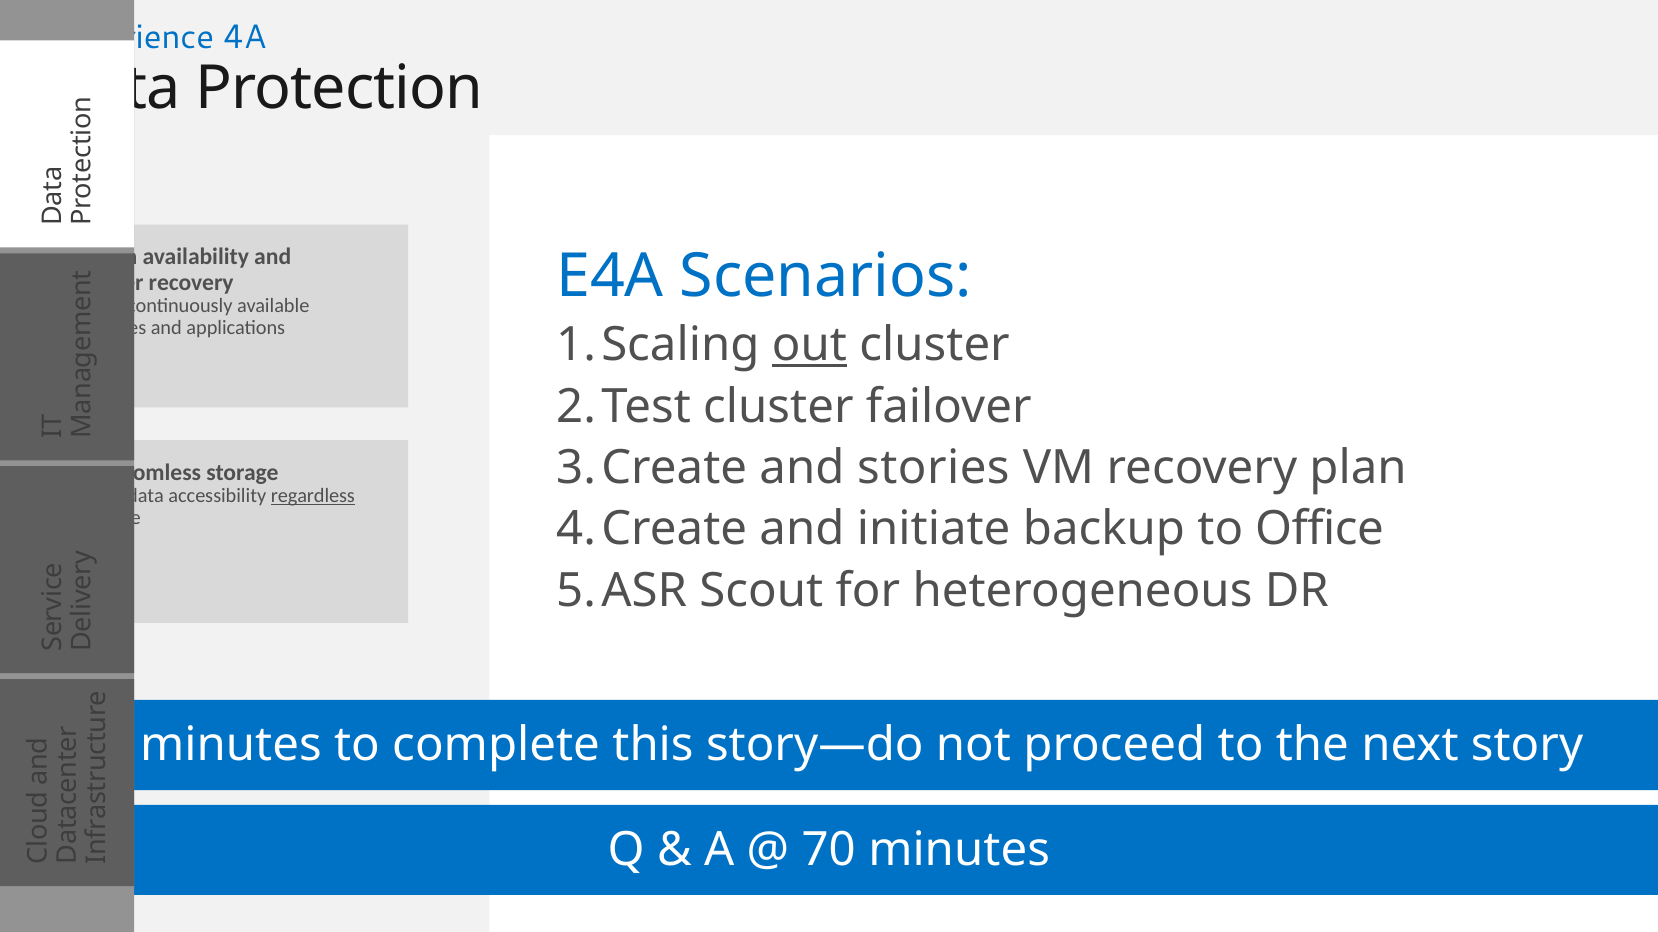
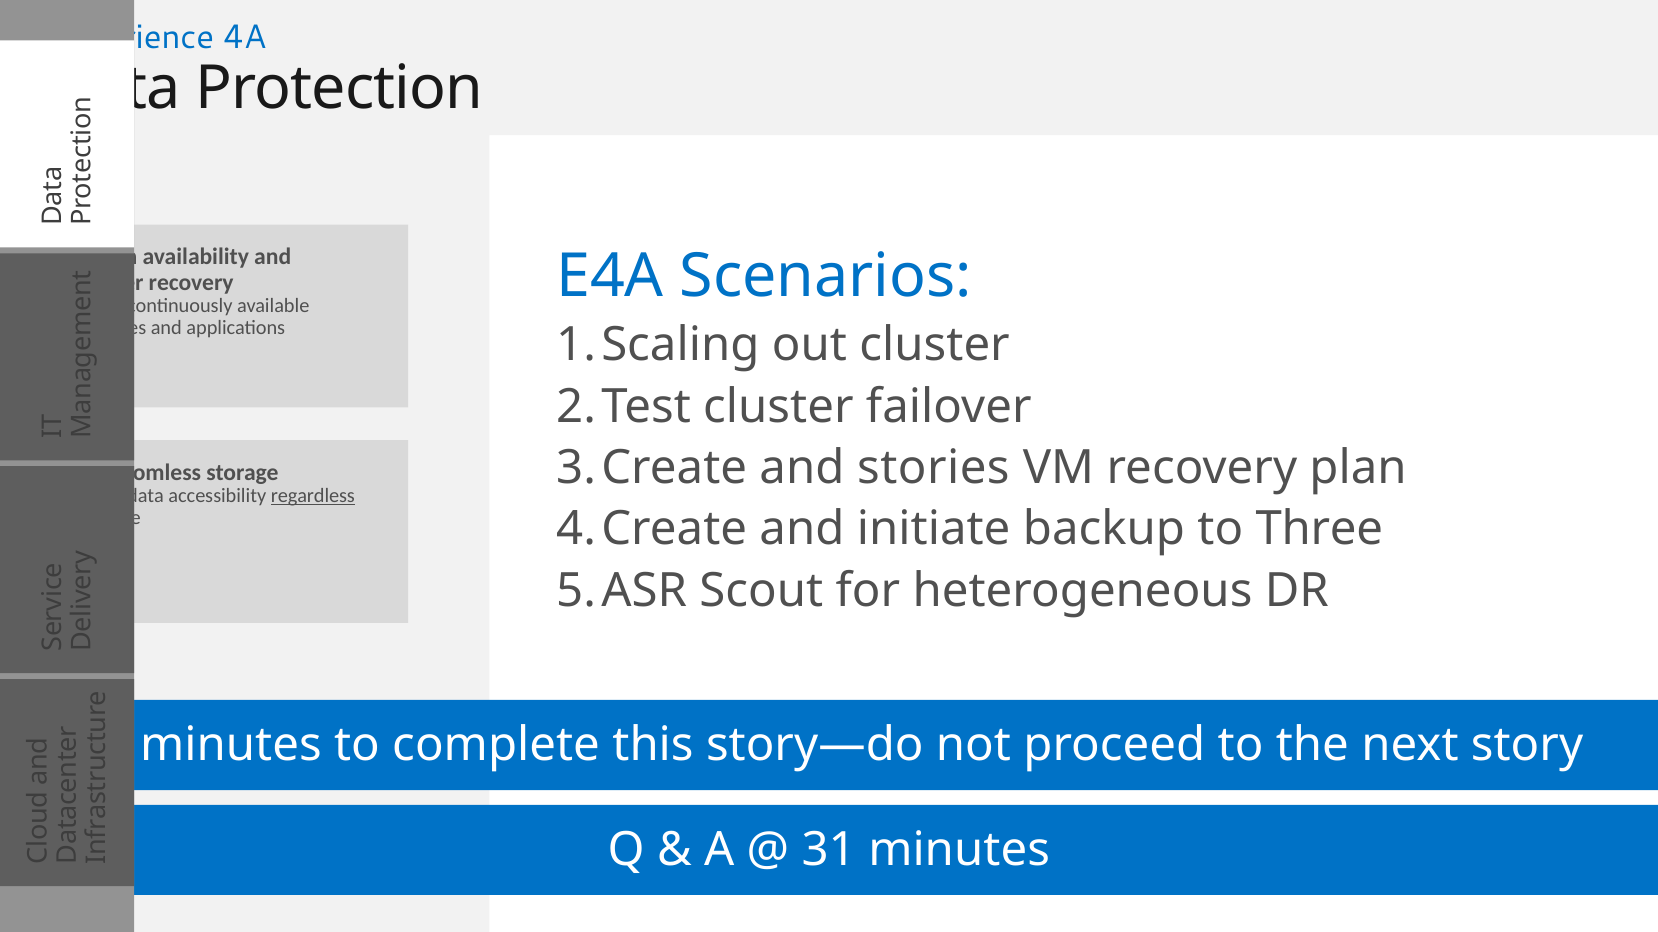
out underline: present -> none
Office: Office -> Three
70: 70 -> 31
